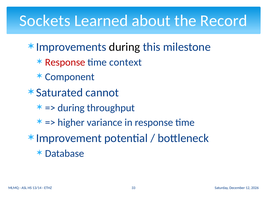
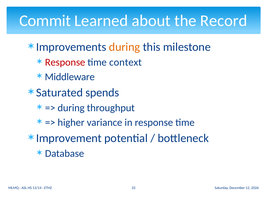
Sockets: Sockets -> Commit
during at (125, 47) colour: black -> orange
Component: Component -> Middleware
cannot: cannot -> spends
